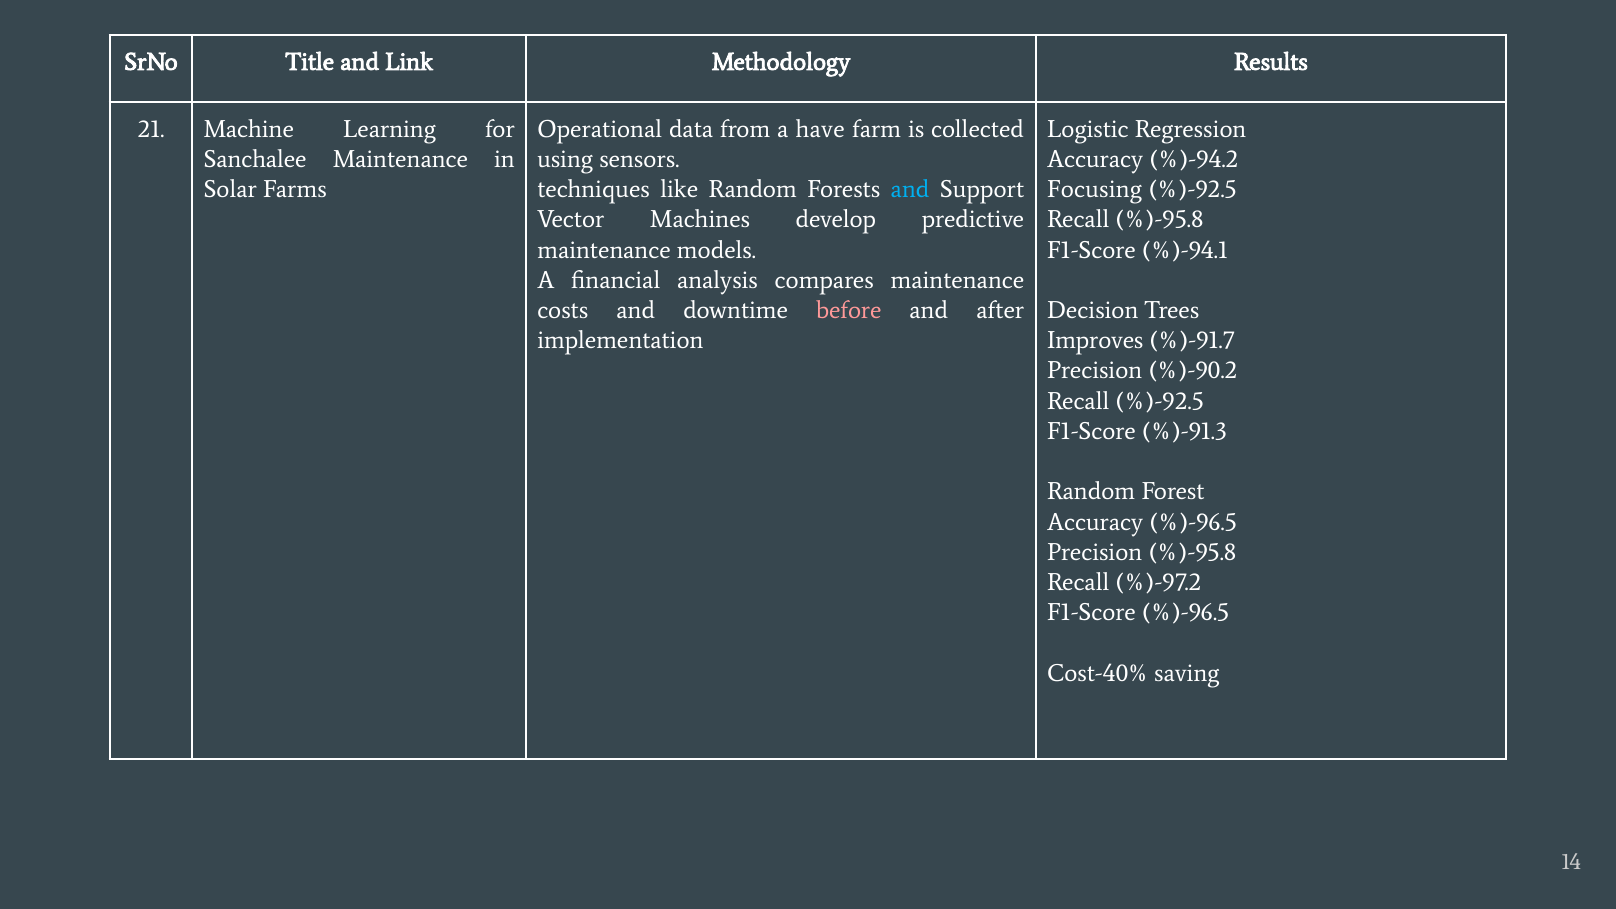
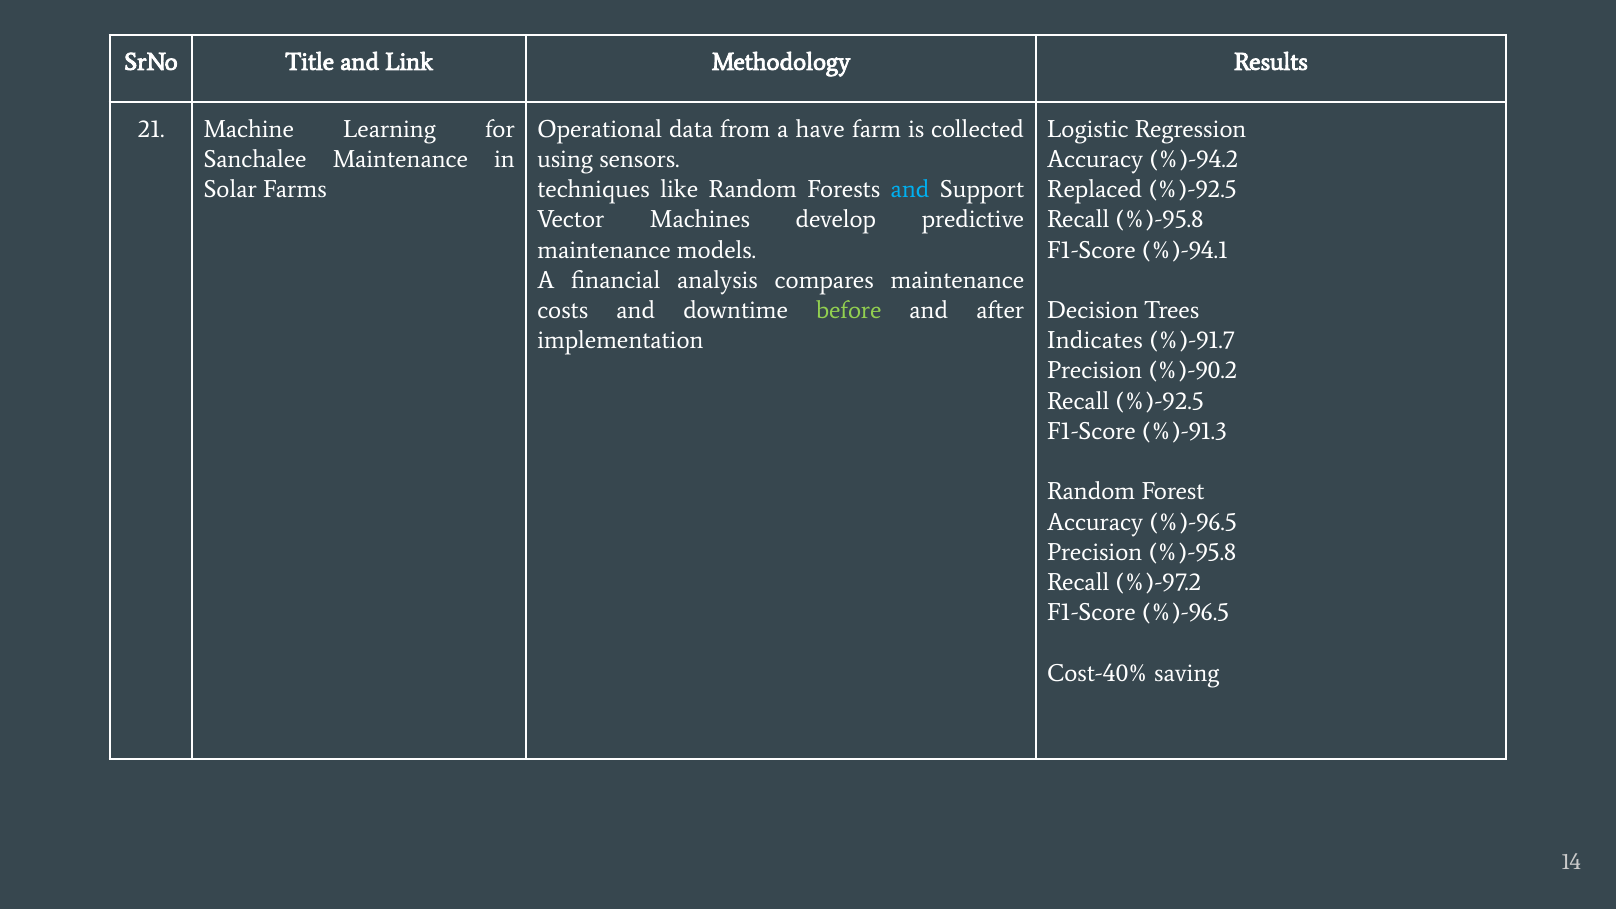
Focusing: Focusing -> Replaced
before colour: pink -> light green
Improves: Improves -> Indicates
